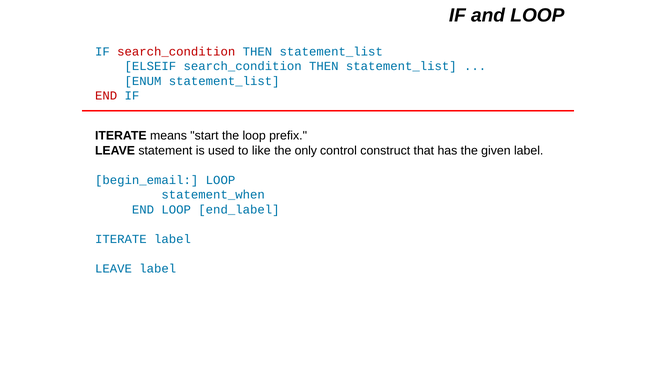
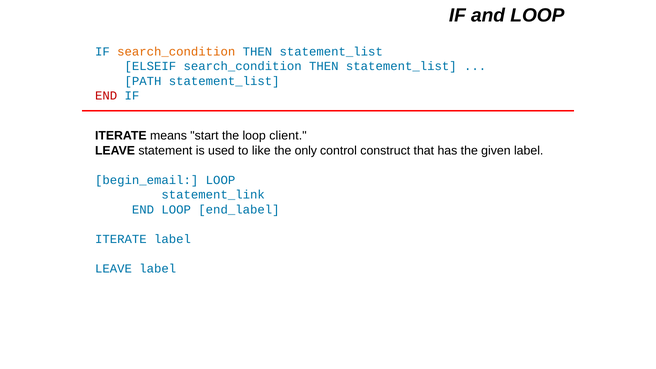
search_condition at (176, 52) colour: red -> orange
ENUM: ENUM -> PATH
prefix: prefix -> client
statement_when: statement_when -> statement_link
